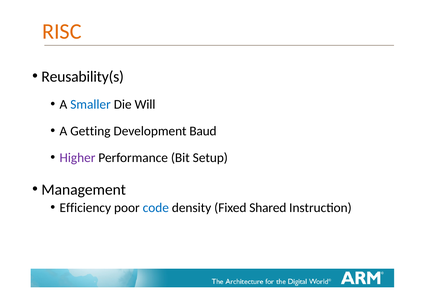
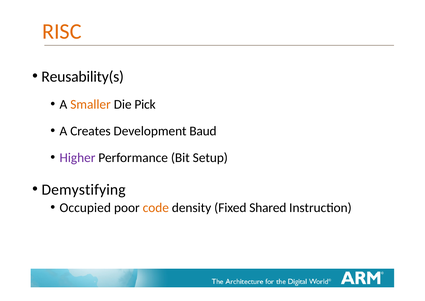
Smaller colour: blue -> orange
Will: Will -> Pick
Getting: Getting -> Creates
Management: Management -> Demystifying
Efficiency: Efficiency -> Occupied
code colour: blue -> orange
